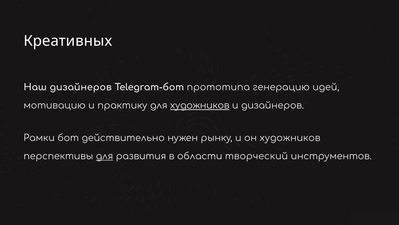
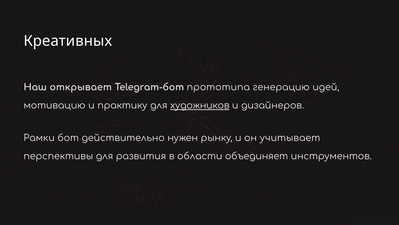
Наш дизайнеров: дизайнеров -> открывает
он художников: художников -> учитывает
для at (105, 156) underline: present -> none
творческий: творческий -> объединяет
